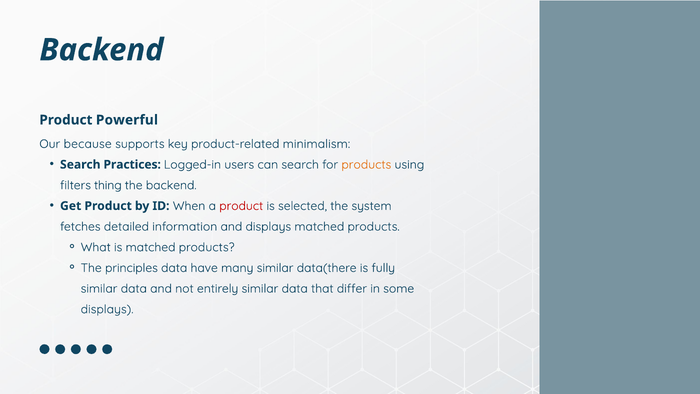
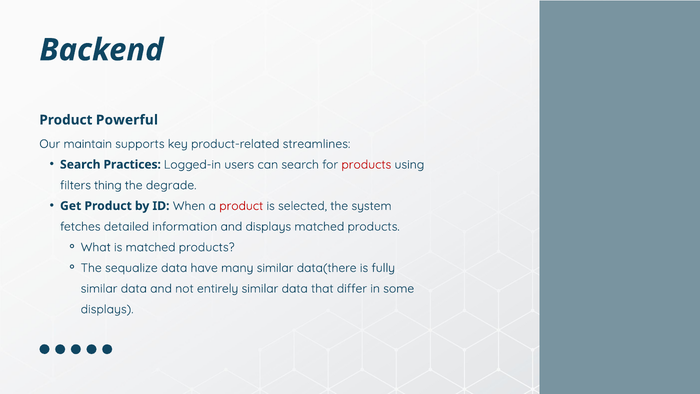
because: because -> maintain
minimalism: minimalism -> streamlines
products at (366, 164) colour: orange -> red
the backend: backend -> degrade
principles: principles -> sequalize
